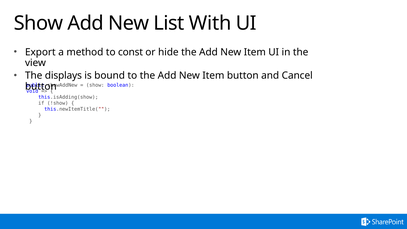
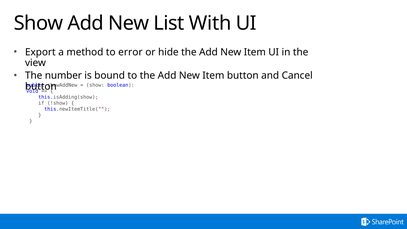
const: const -> error
displays: displays -> number
